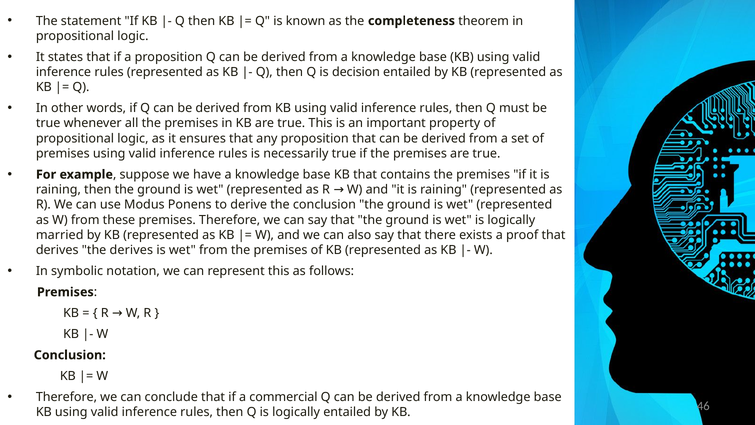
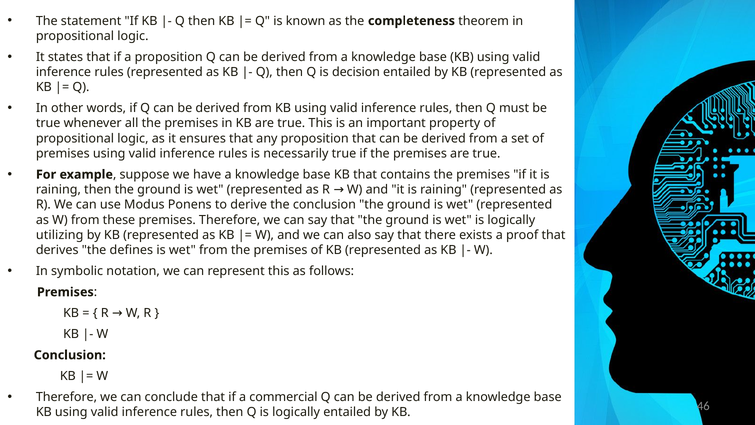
married: married -> utilizing
the derives: derives -> defines
